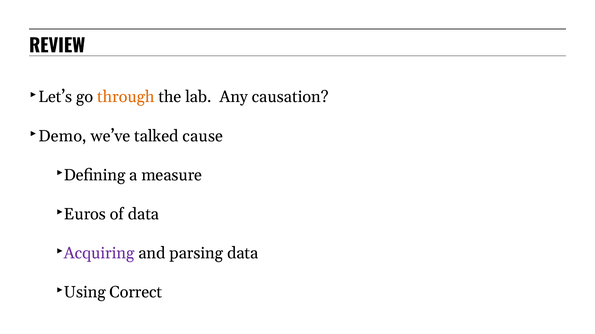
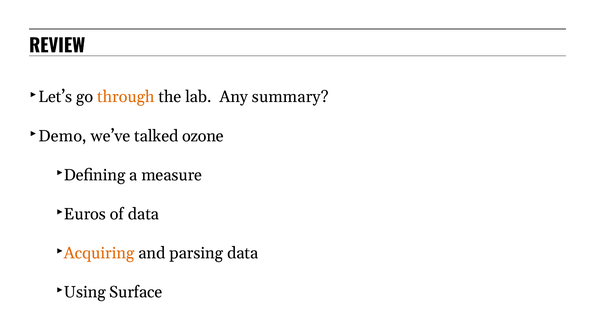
causation: causation -> summary
cause: cause -> ozone
Acquiring colour: purple -> orange
Correct: Correct -> Surface
